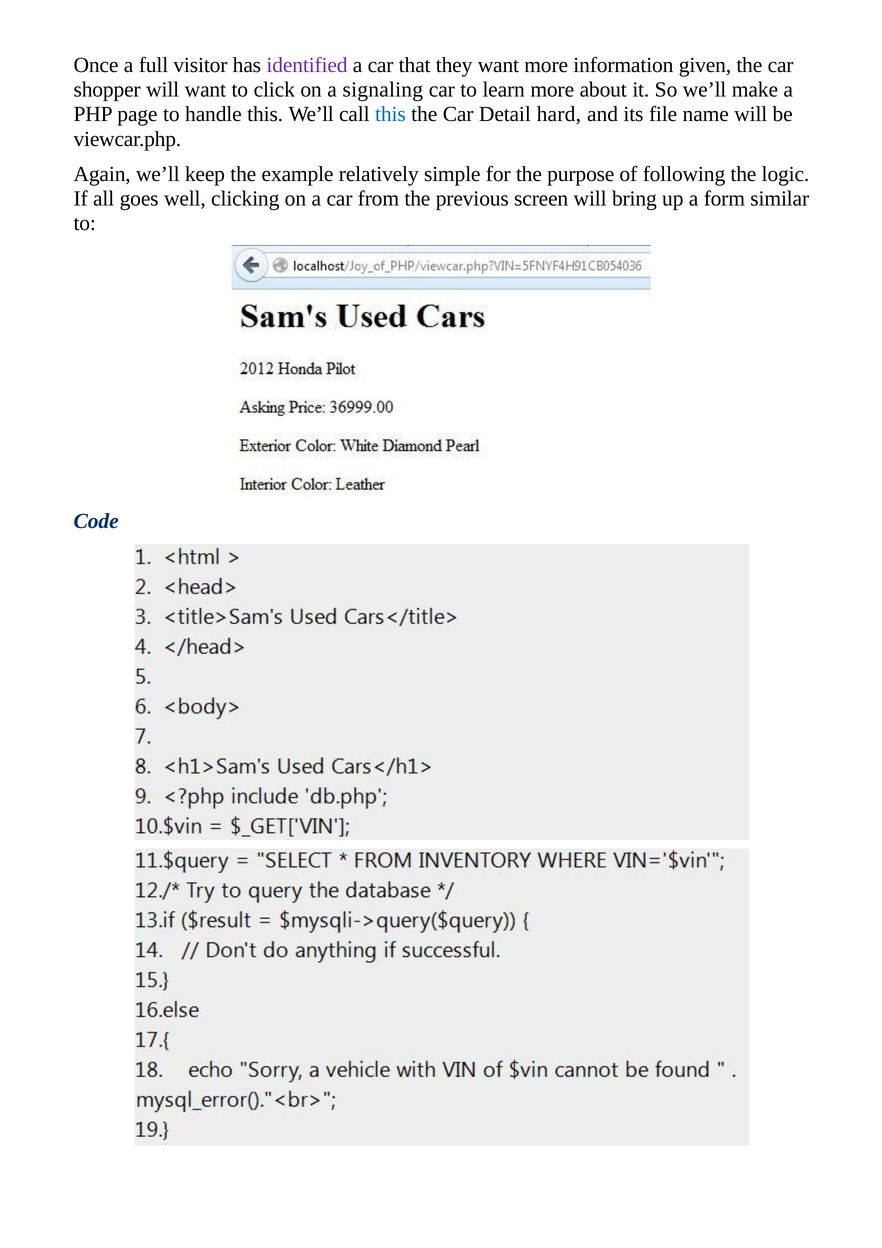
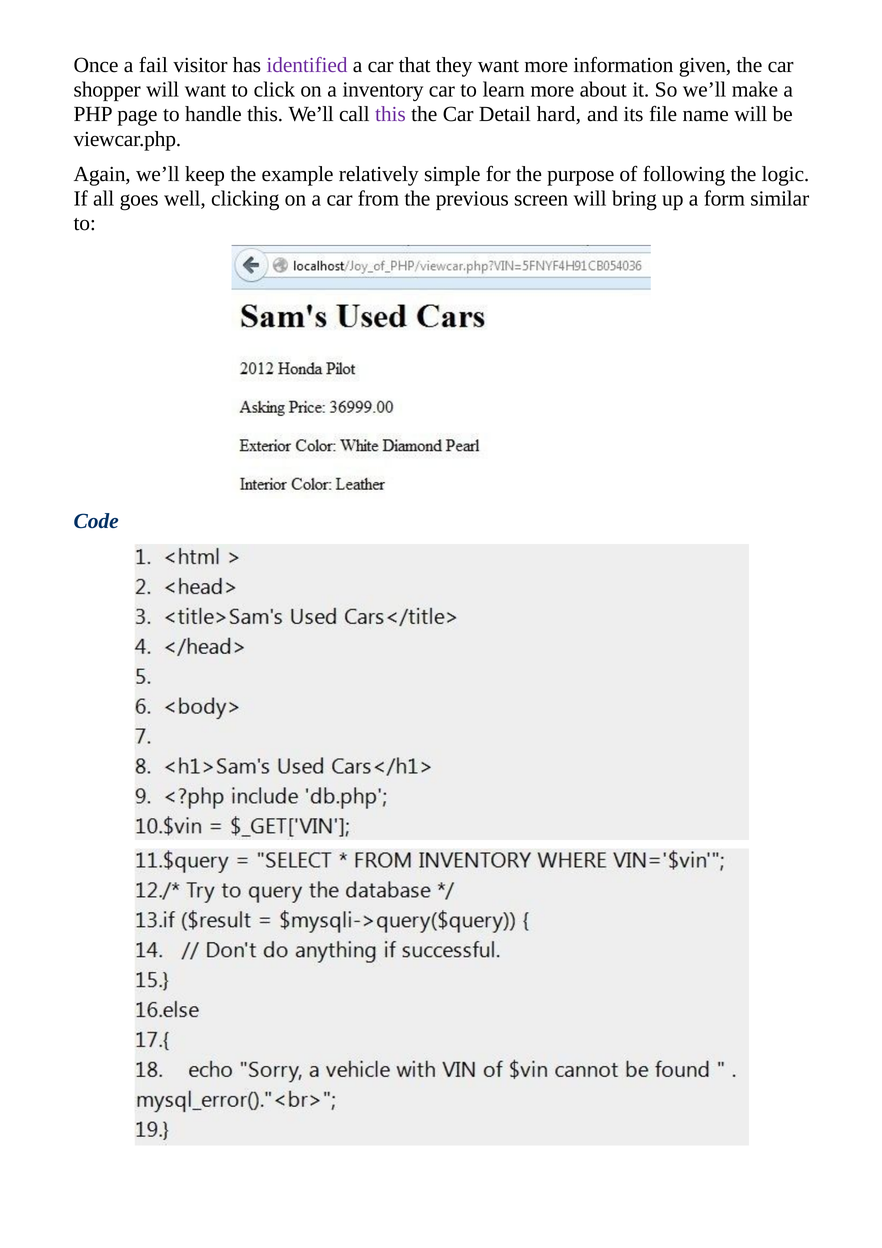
full: full -> fail
signaling: signaling -> inventory
this at (390, 114) colour: blue -> purple
